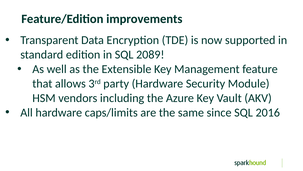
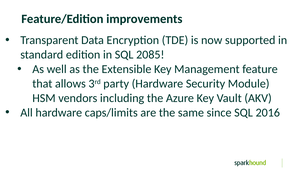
2089: 2089 -> 2085
